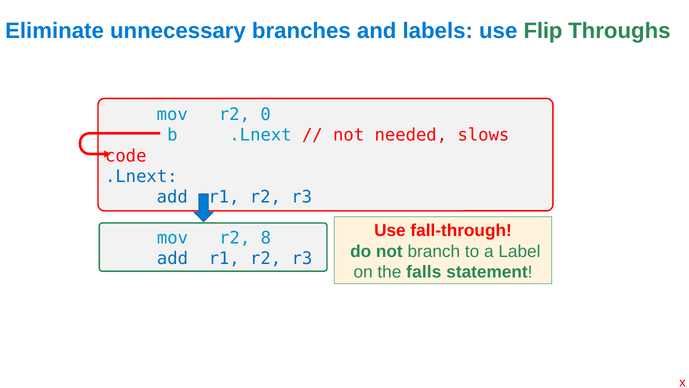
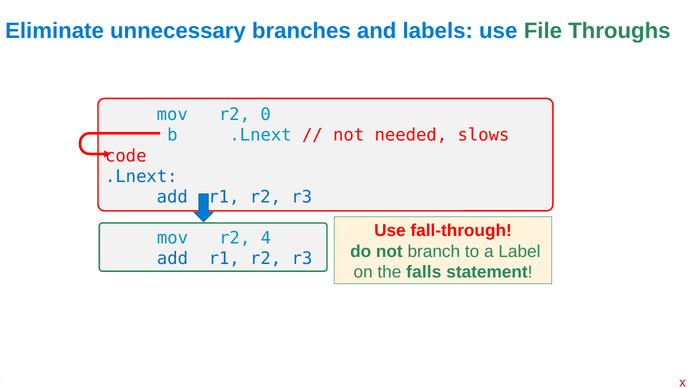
Flip: Flip -> File
8: 8 -> 4
